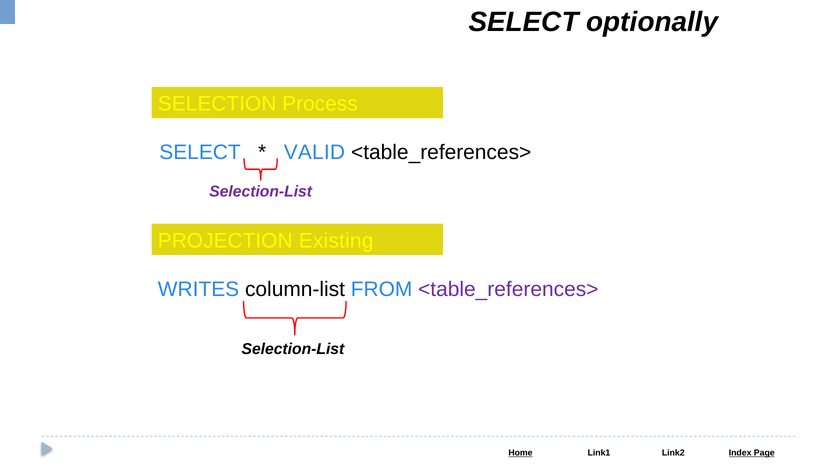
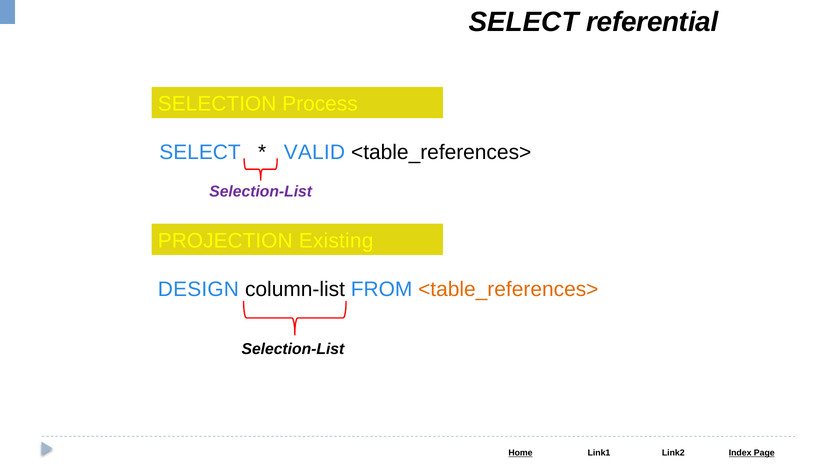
optionally: optionally -> referential
WRITES: WRITES -> DESIGN
<table_references> at (508, 289) colour: purple -> orange
